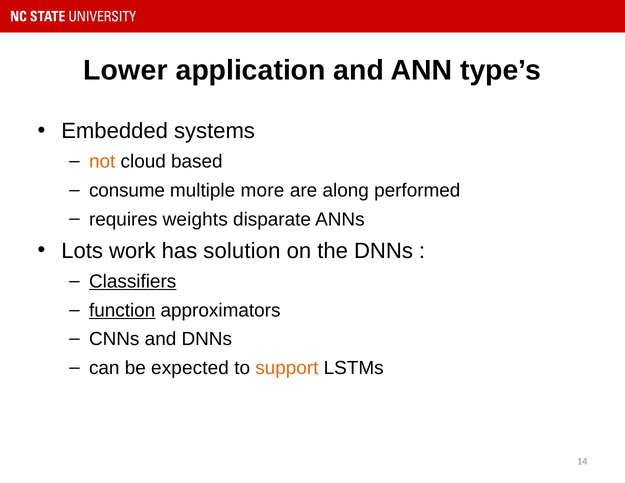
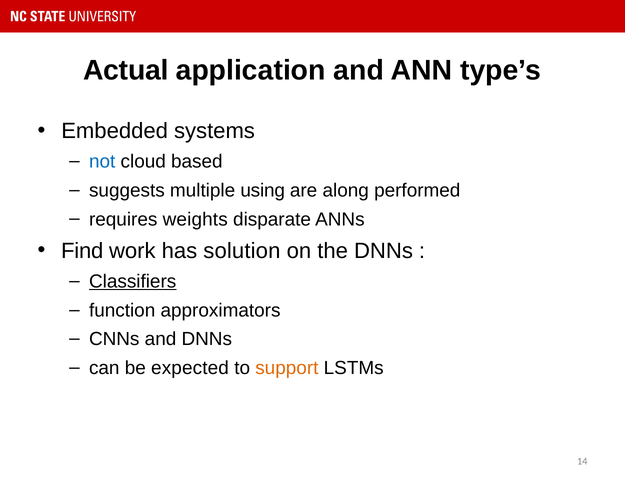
Lower: Lower -> Actual
not colour: orange -> blue
consume: consume -> suggests
more: more -> using
Lots: Lots -> Find
function underline: present -> none
